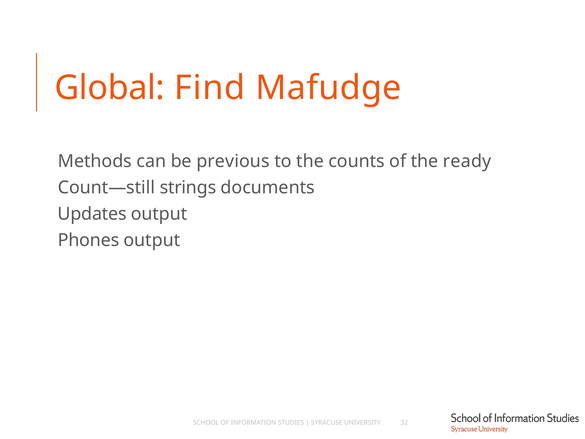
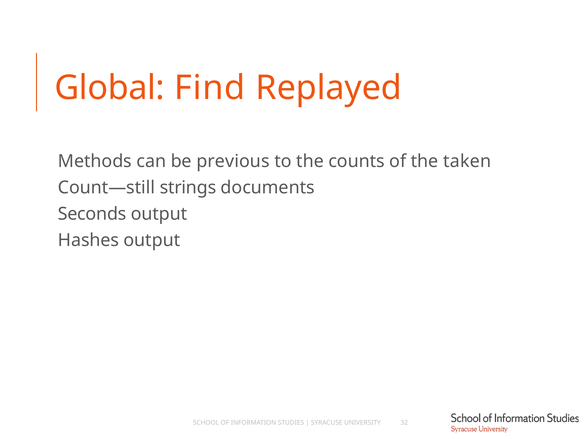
Mafudge: Mafudge -> Replayed
ready: ready -> taken
Updates: Updates -> Seconds
Phones: Phones -> Hashes
